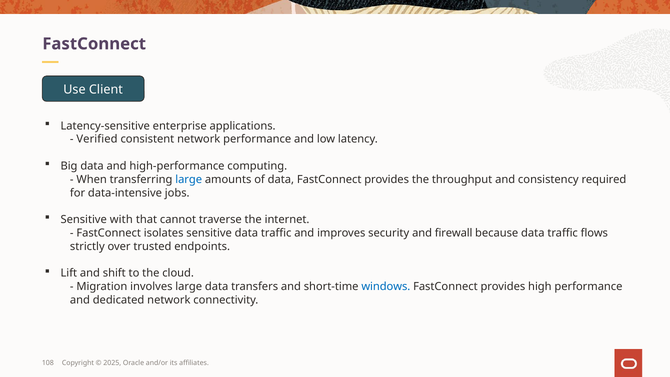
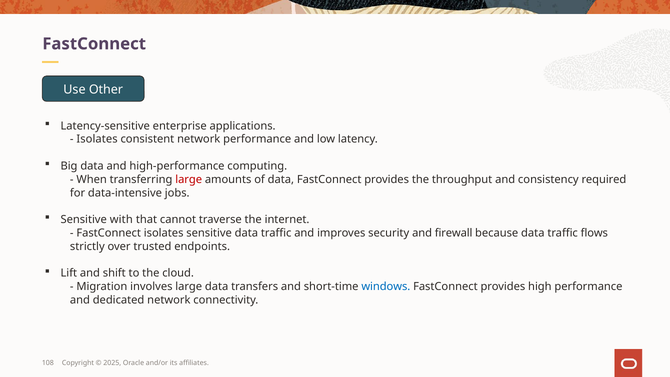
Client: Client -> Other
Verified at (97, 139): Verified -> Isolates
large at (189, 179) colour: blue -> red
